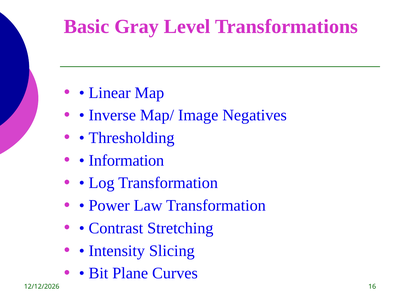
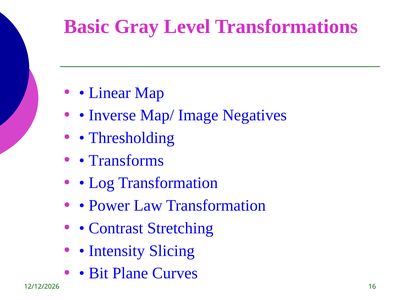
Information: Information -> Transforms
